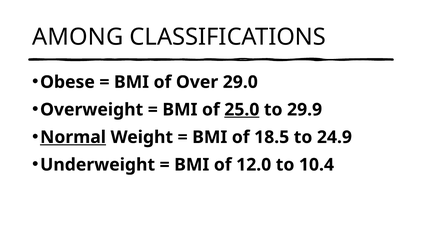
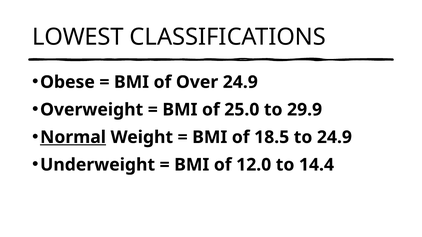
AMONG: AMONG -> LOWEST
Over 29.0: 29.0 -> 24.9
25.0 underline: present -> none
10.4: 10.4 -> 14.4
